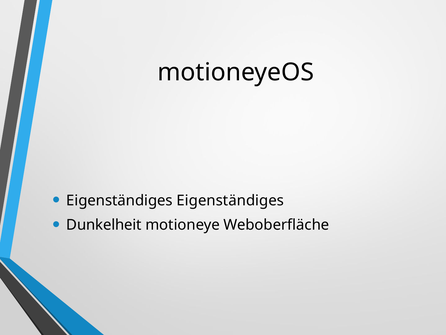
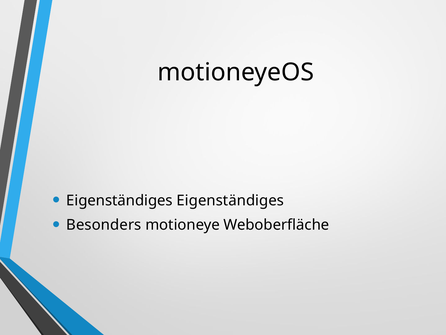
Dunkelheit: Dunkelheit -> Besonders
